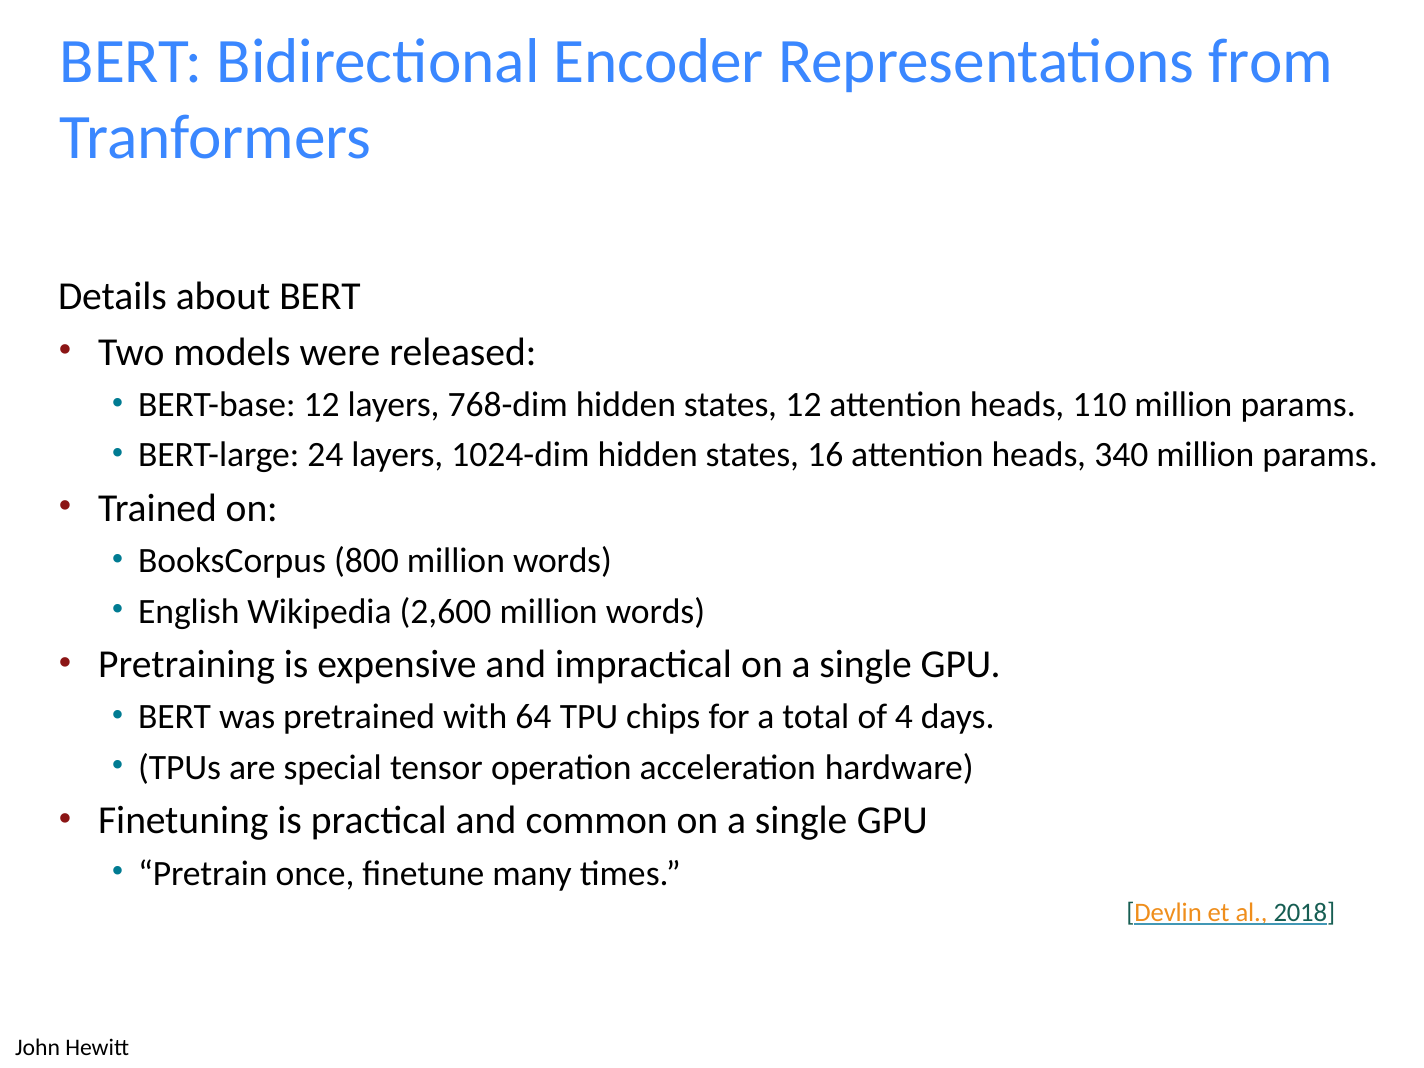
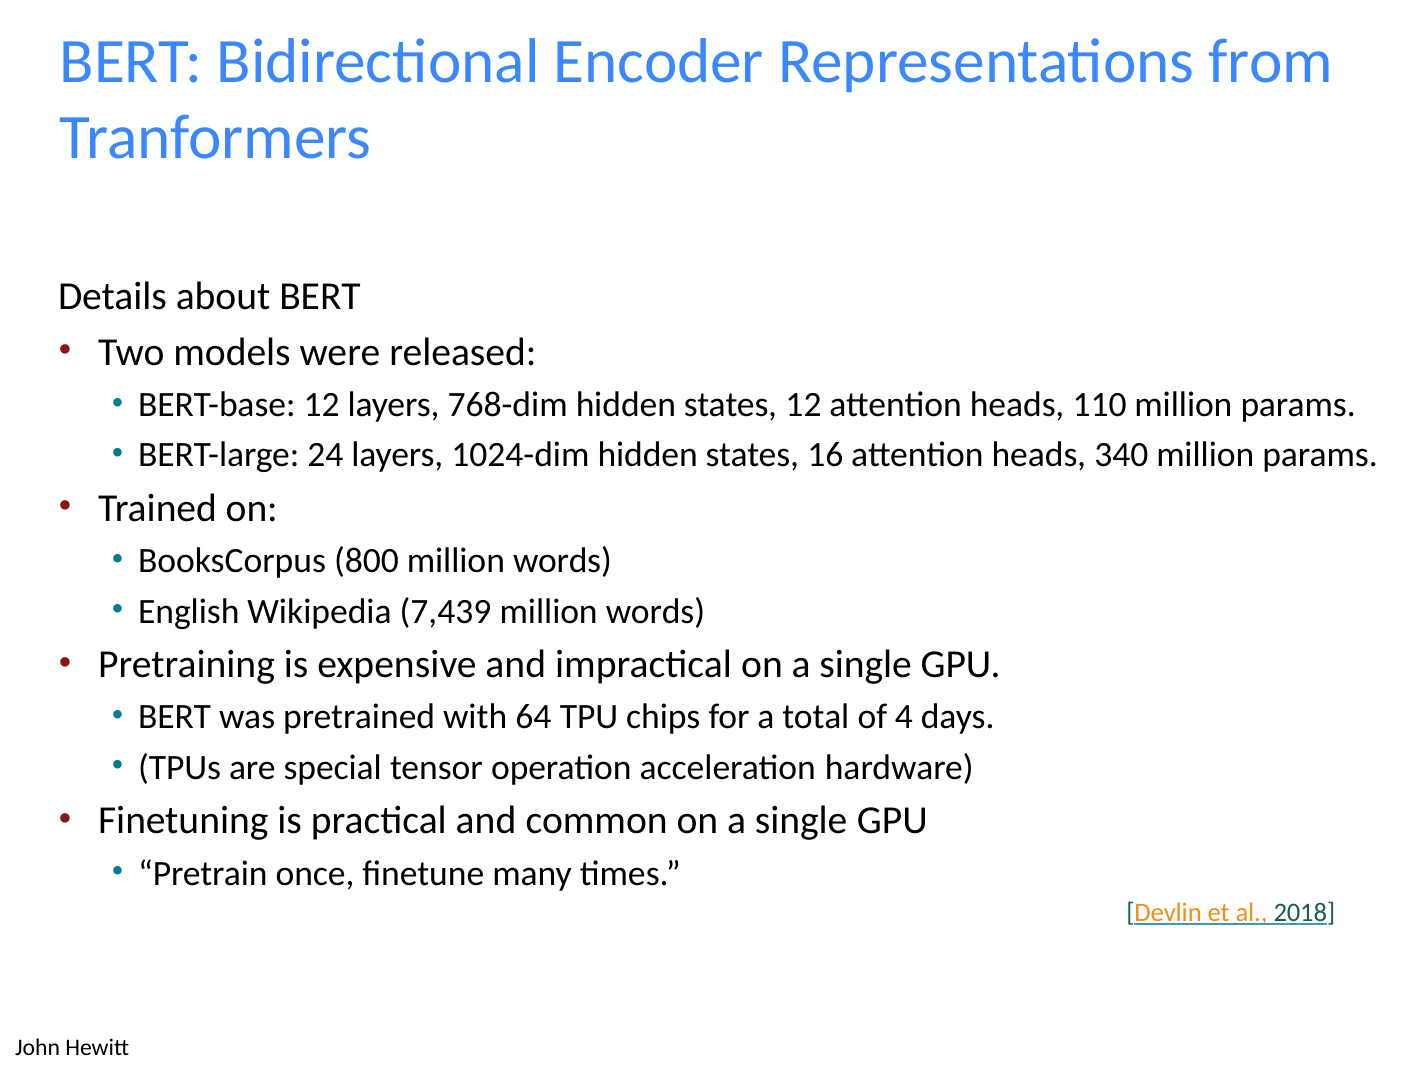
2,600: 2,600 -> 7,439
